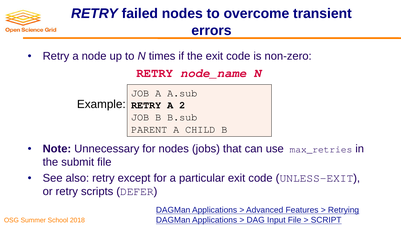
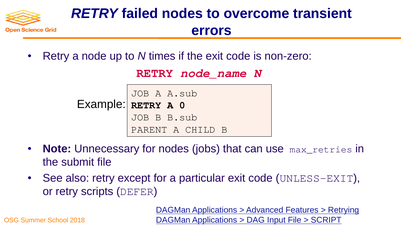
2: 2 -> 0
